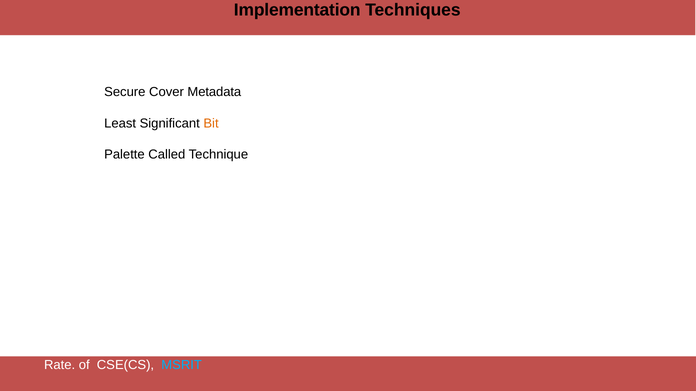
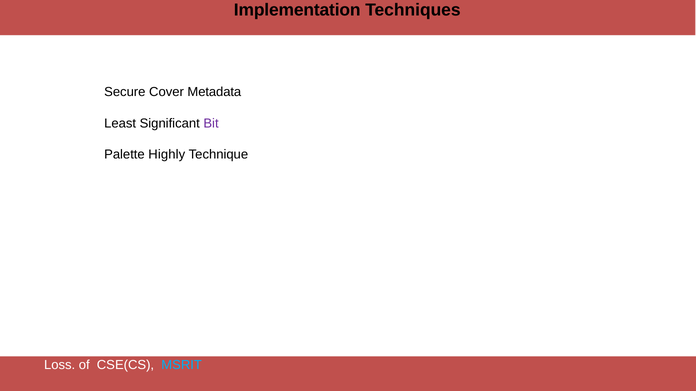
Bit colour: orange -> purple
Called: Called -> Highly
Rate: Rate -> Loss
